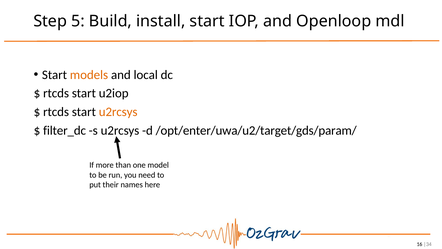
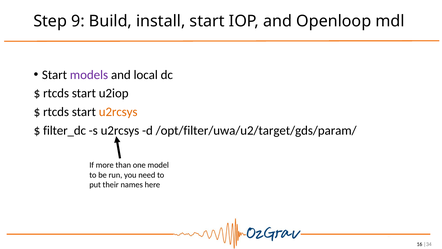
5: 5 -> 9
models colour: orange -> purple
/opt/enter/uwa/u2/target/gds/param/: /opt/enter/uwa/u2/target/gds/param/ -> /opt/filter/uwa/u2/target/gds/param/
